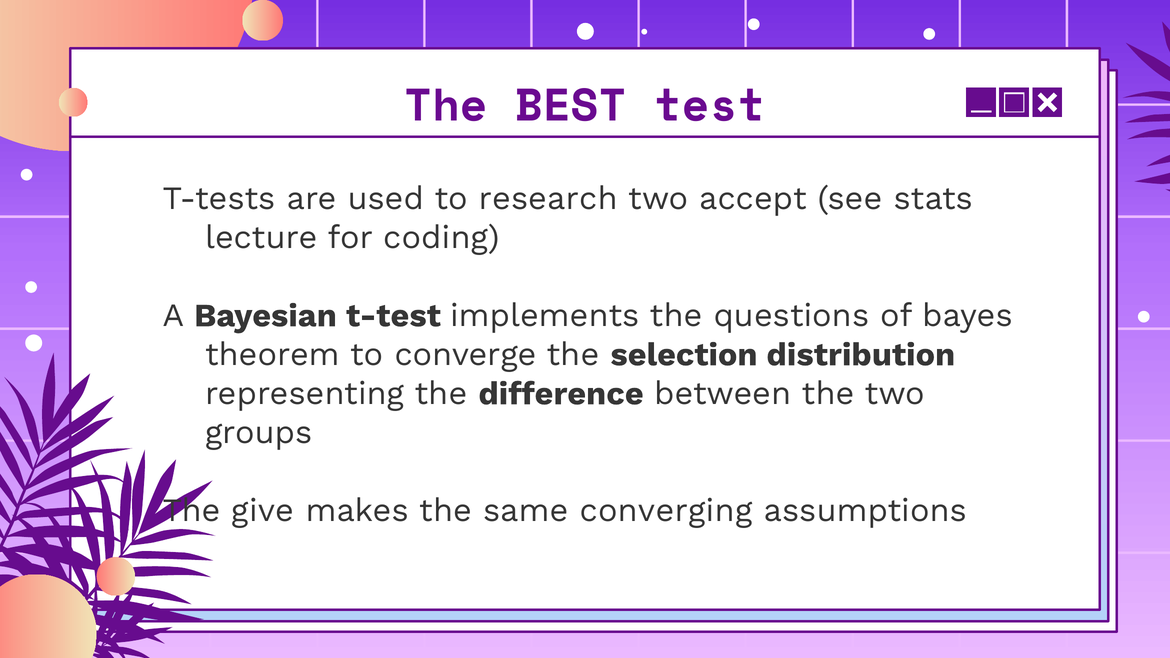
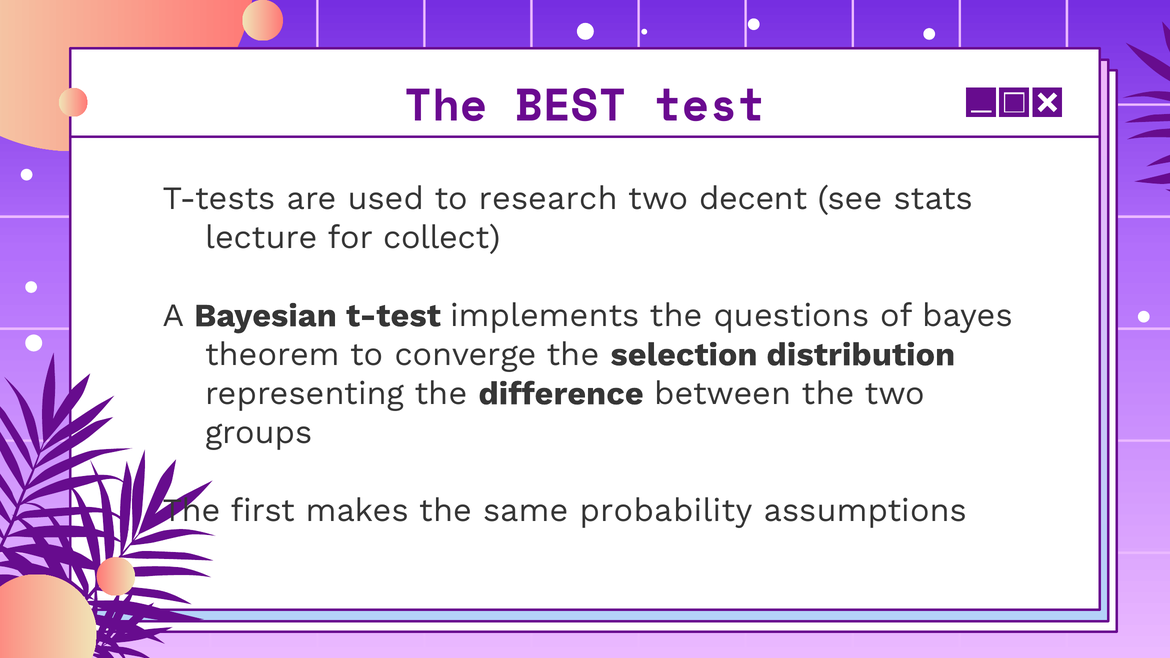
accept: accept -> decent
coding: coding -> collect
give: give -> first
converging: converging -> probability
